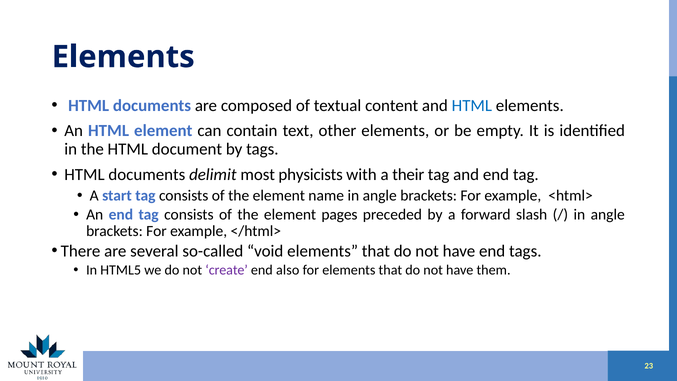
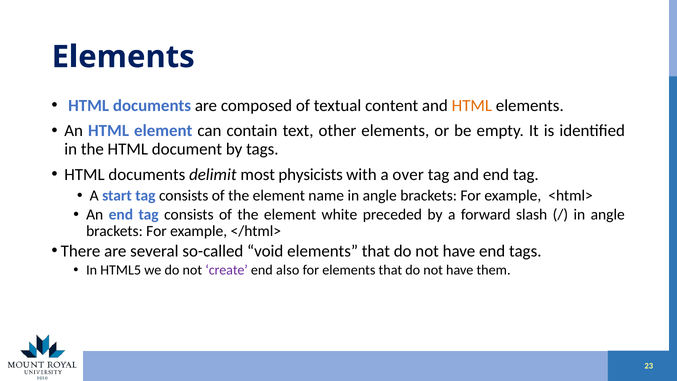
HTML at (472, 105) colour: blue -> orange
their: their -> over
pages: pages -> white
